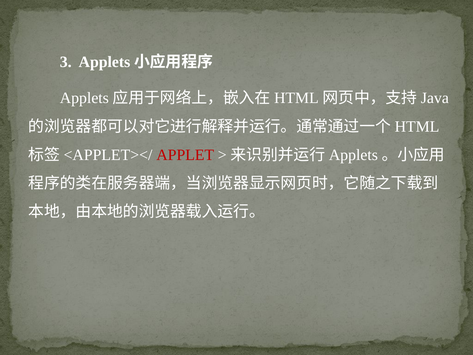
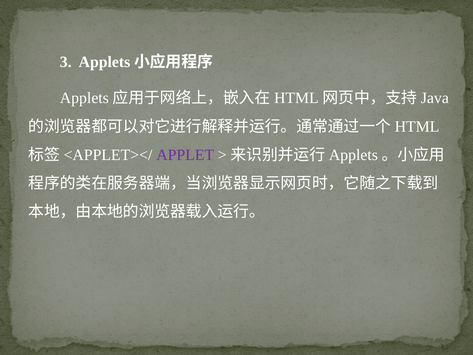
APPLET colour: red -> purple
